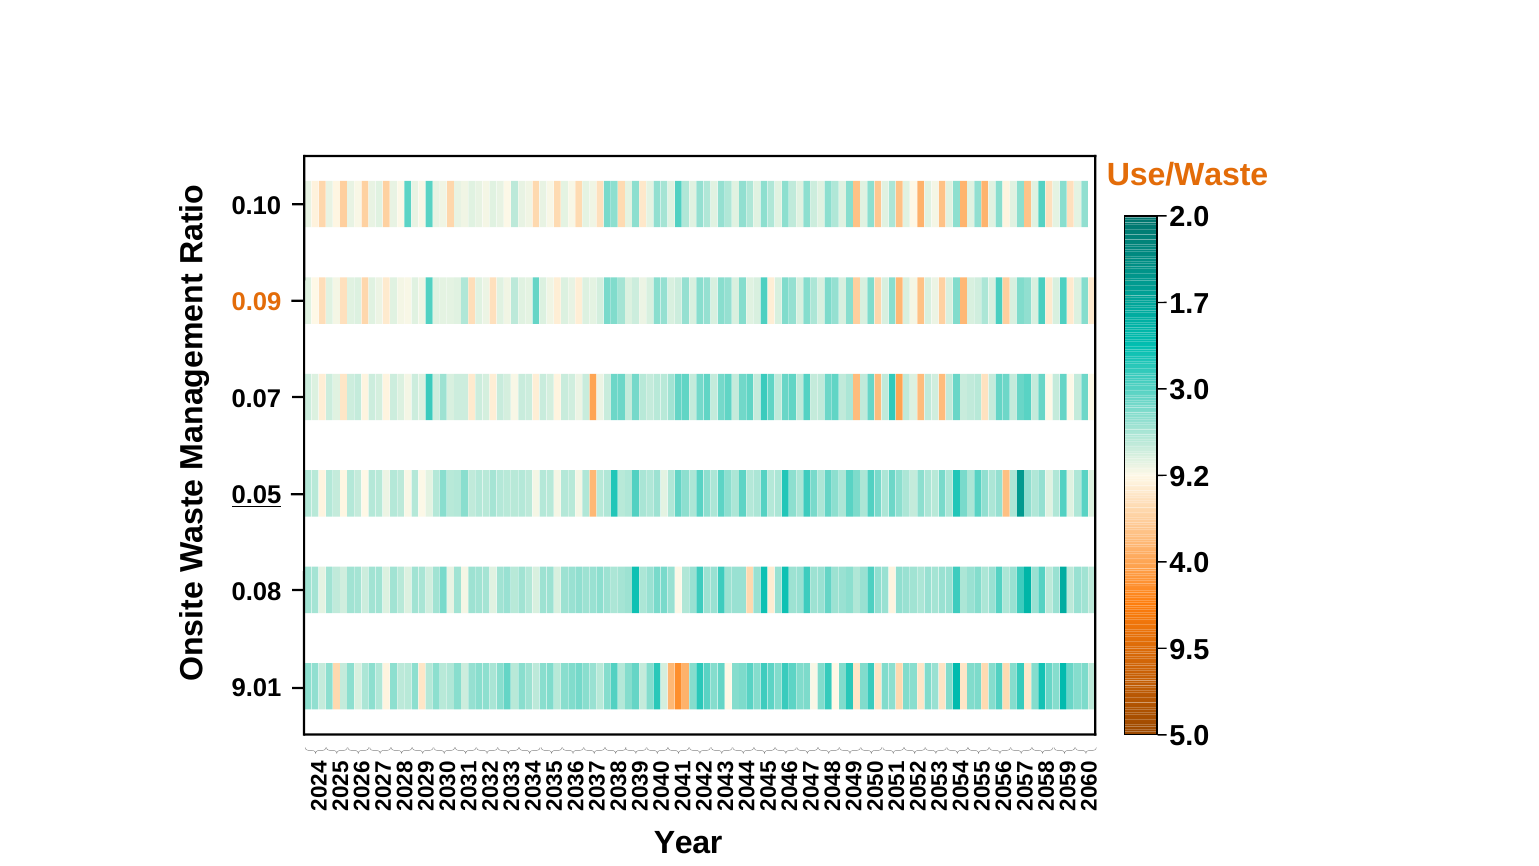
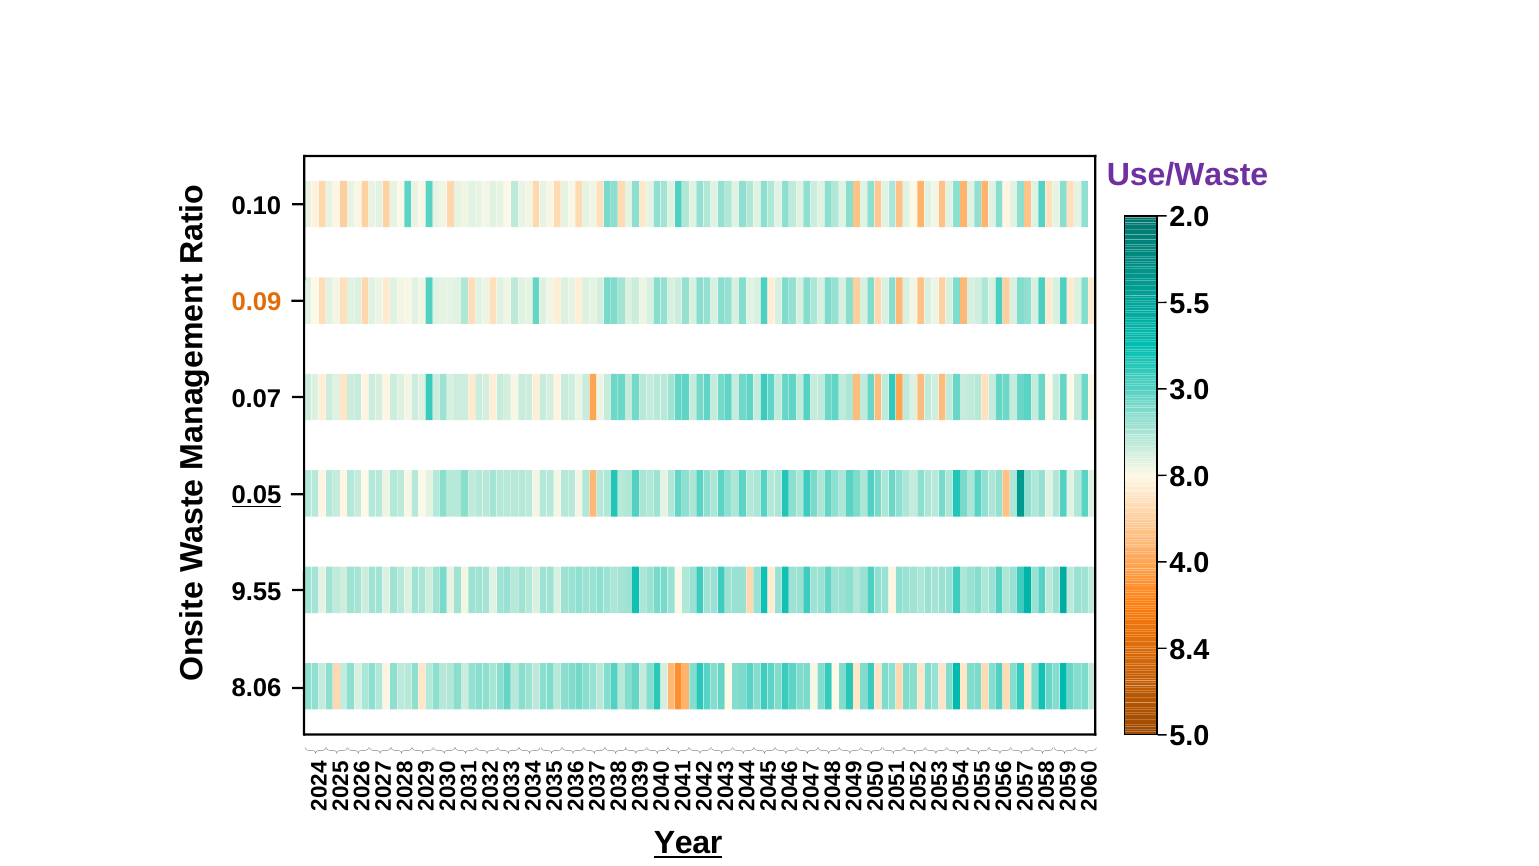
Use/Waste colour: orange -> purple
1.7: 1.7 -> 5.5
9.2: 9.2 -> 8.0
0.08: 0.08 -> 9.55
9.5: 9.5 -> 8.4
9.01: 9.01 -> 8.06
Year underline: none -> present
